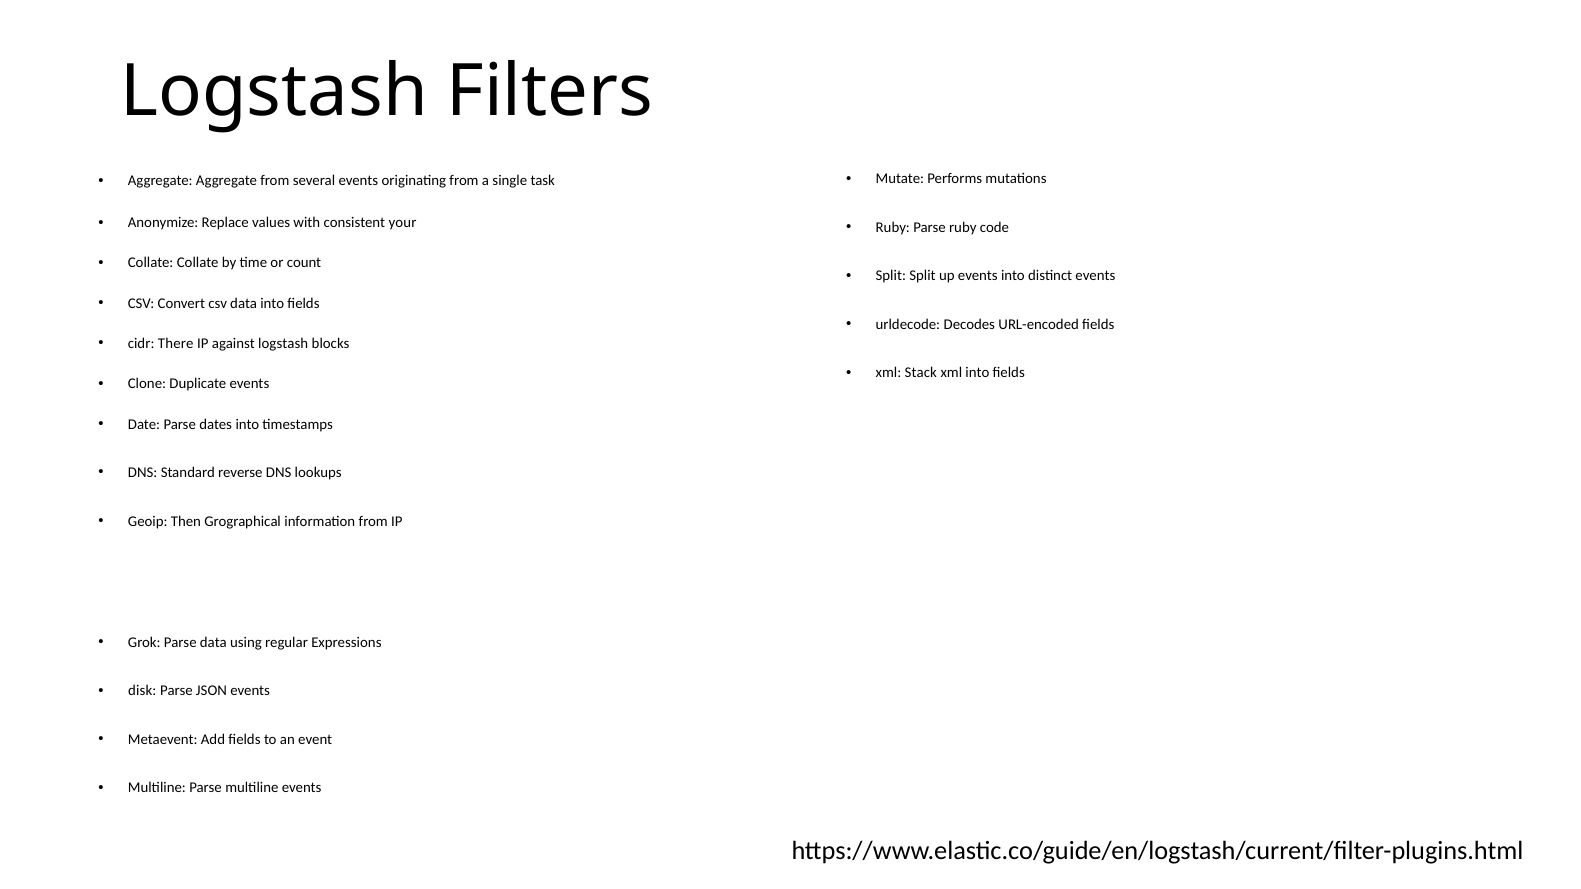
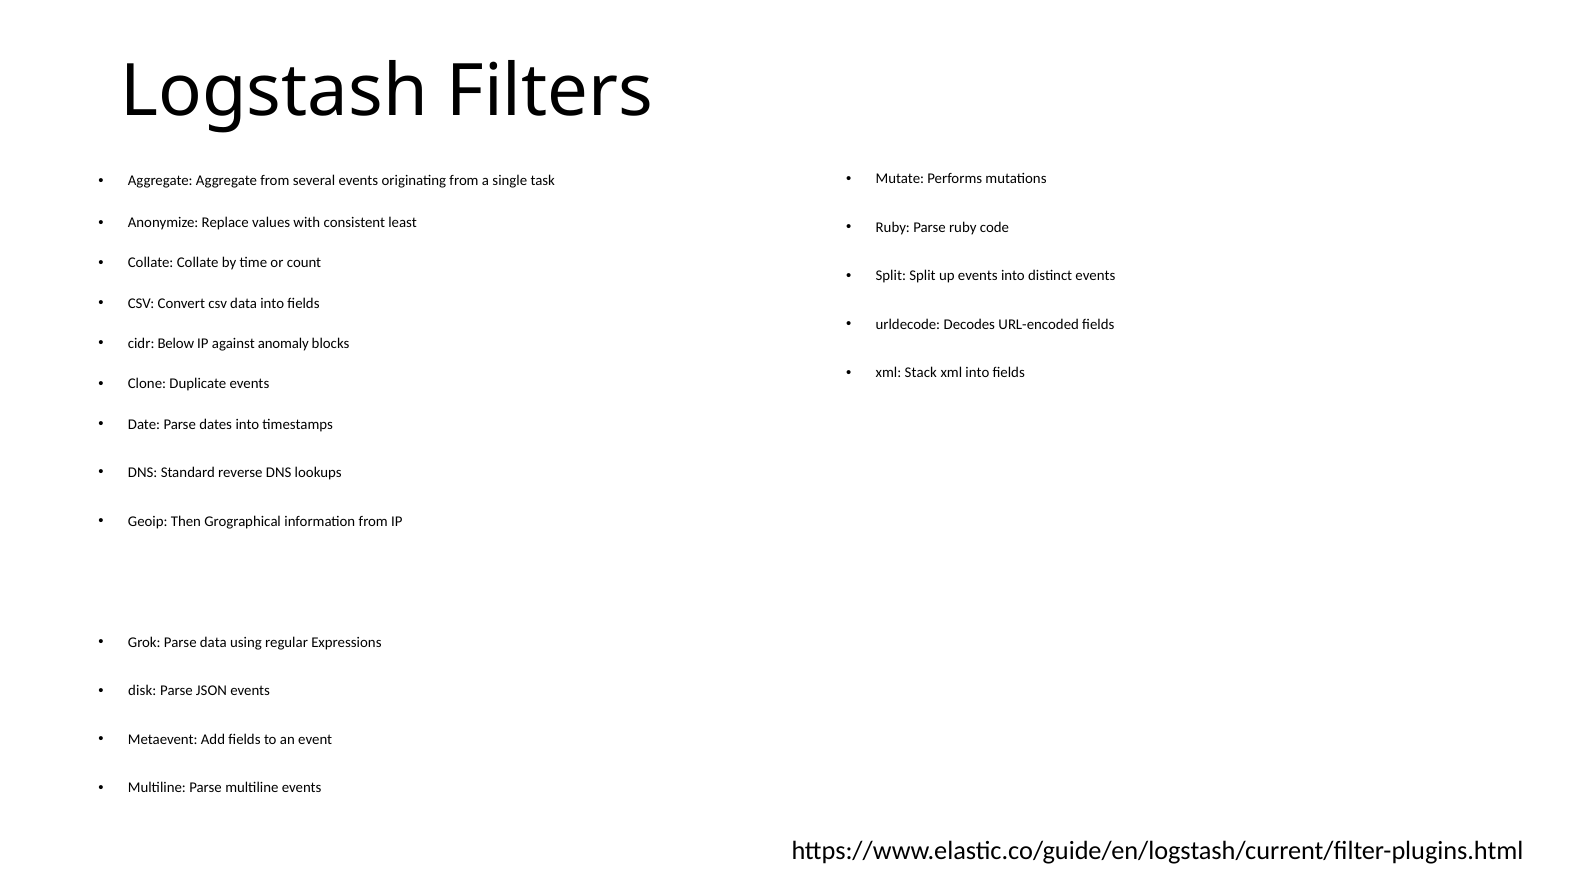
your: your -> least
There: There -> Below
against logstash: logstash -> anomaly
